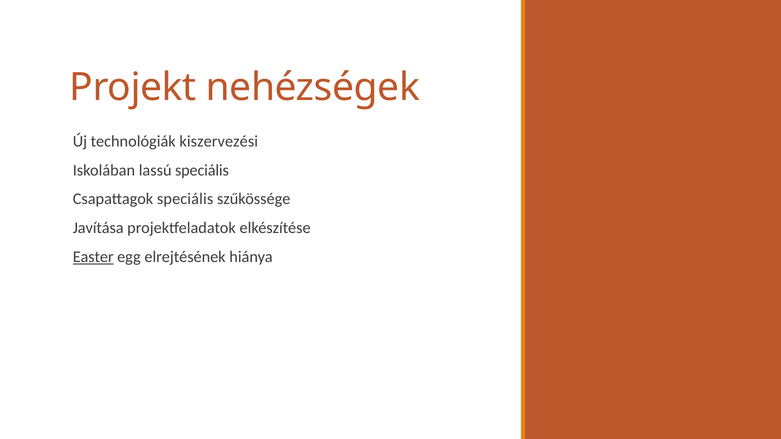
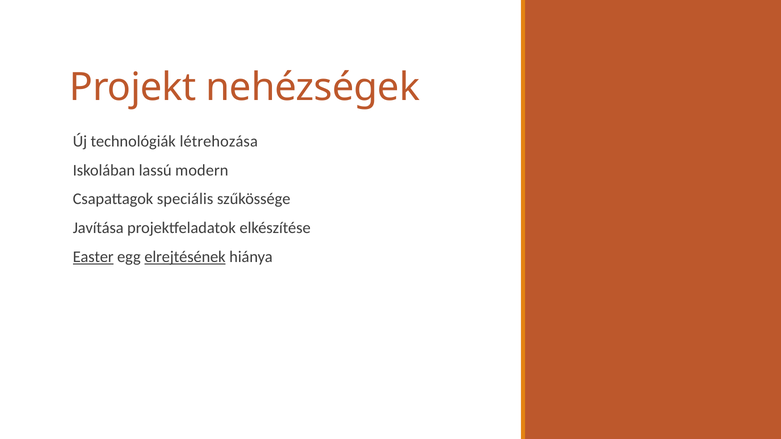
kiszervezési: kiszervezési -> létrehozása
lassú speciális: speciális -> modern
elrejtésének underline: none -> present
